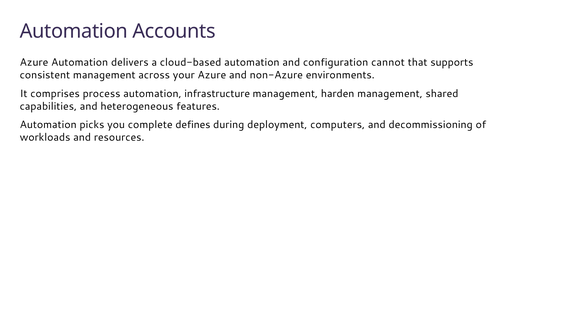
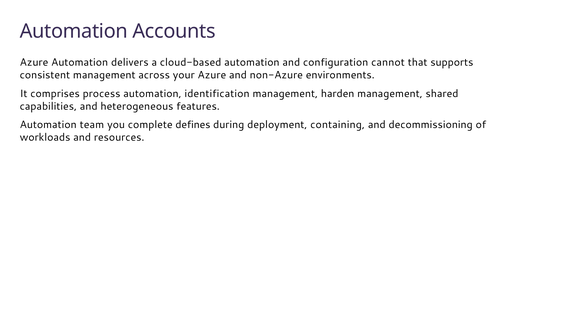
infrastructure: infrastructure -> identification
picks: picks -> team
computers: computers -> containing
